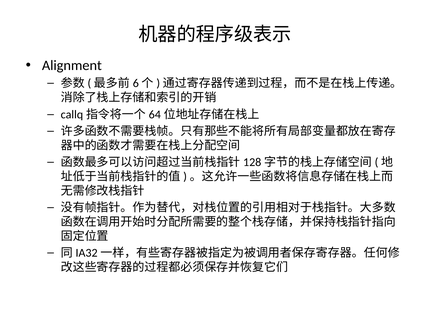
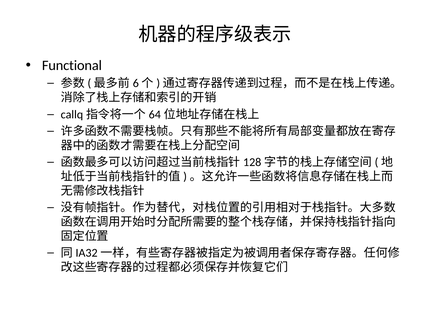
Alignment: Alignment -> Functional
